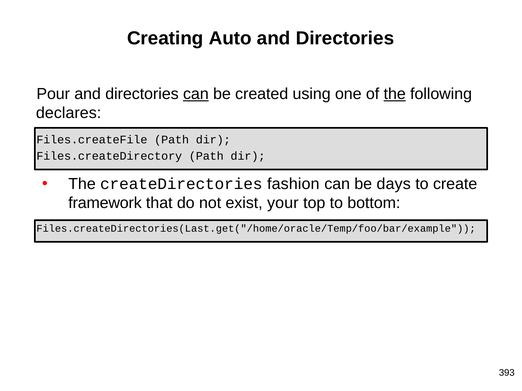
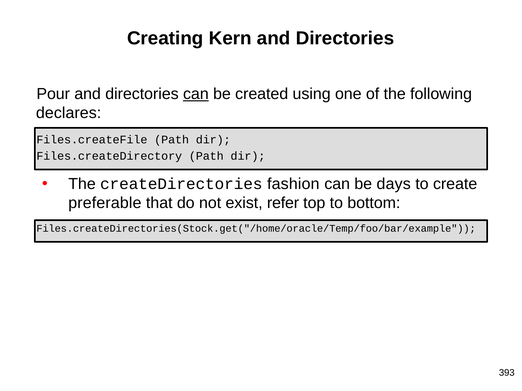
Auto: Auto -> Kern
the at (395, 94) underline: present -> none
framework: framework -> preferable
your: your -> refer
Files.createDirectories(Last.get("/home/oracle/Temp/foo/bar/example: Files.createDirectories(Last.get("/home/oracle/Temp/foo/bar/example -> Files.createDirectories(Stock.get("/home/oracle/Temp/foo/bar/example
